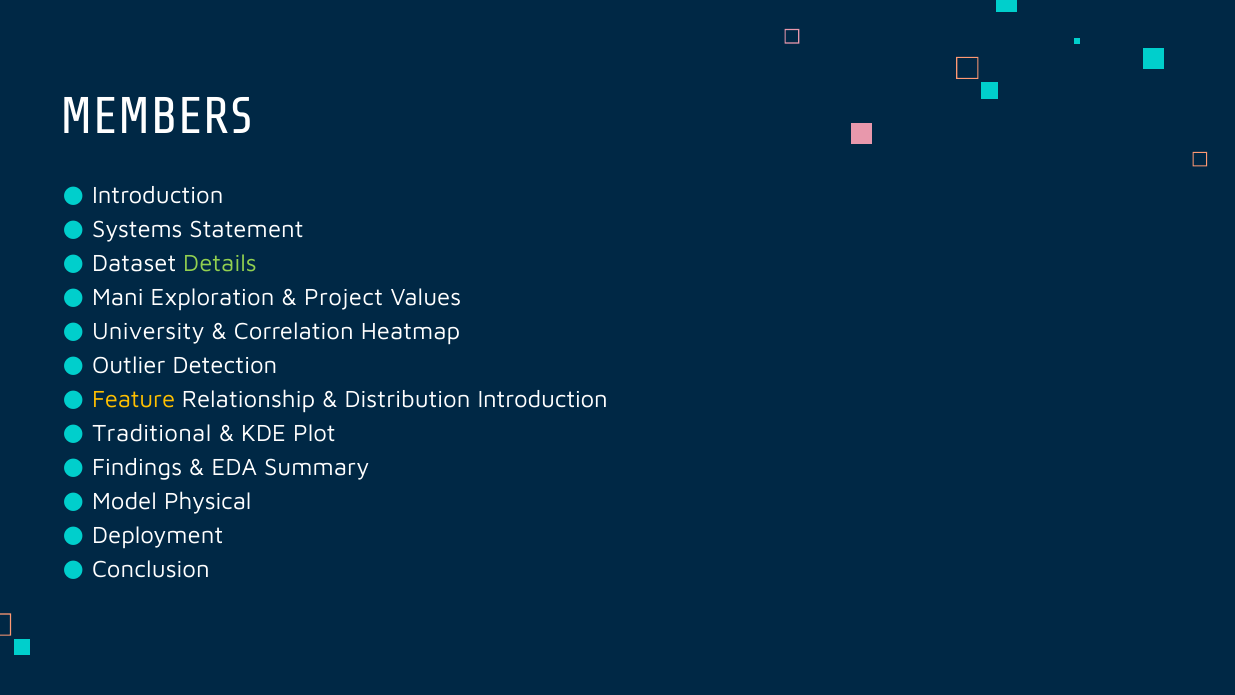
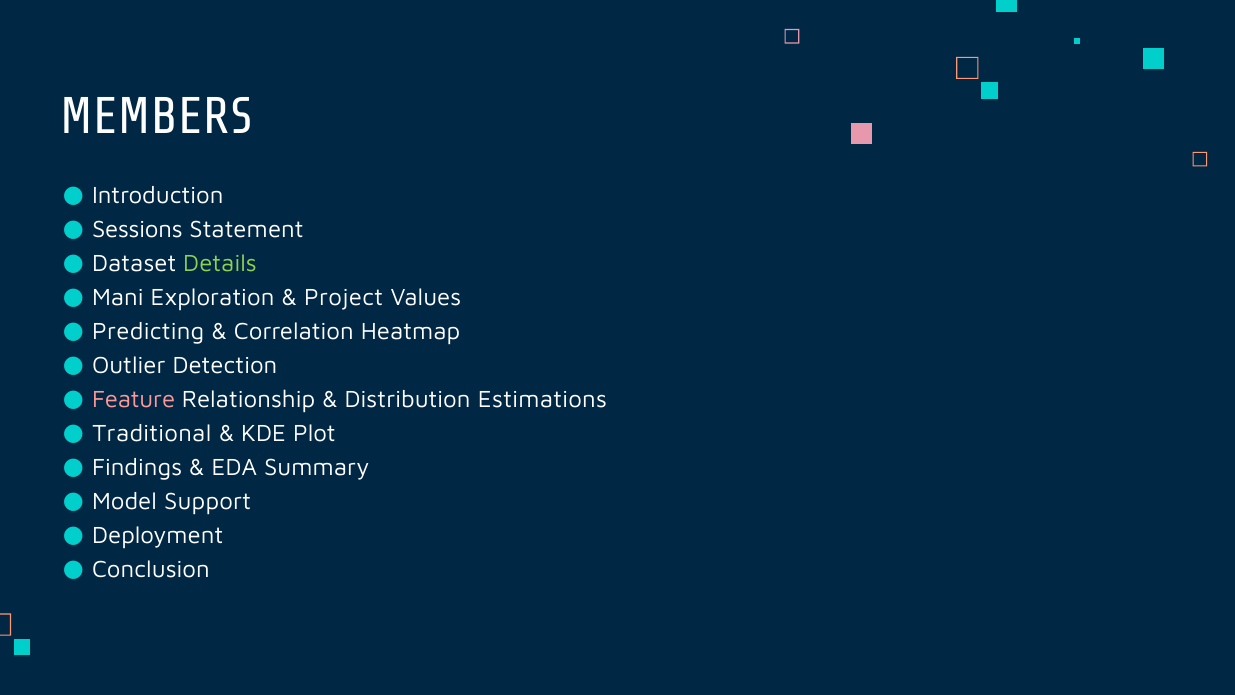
Systems: Systems -> Sessions
University: University -> Predicting
Feature colour: yellow -> pink
Distribution Introduction: Introduction -> Estimations
Physical: Physical -> Support
